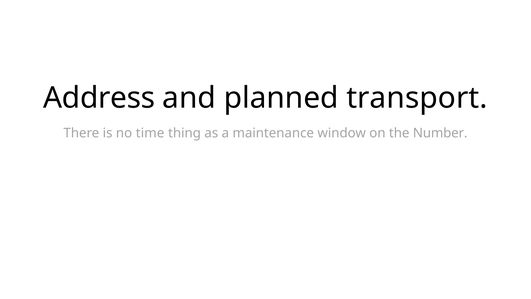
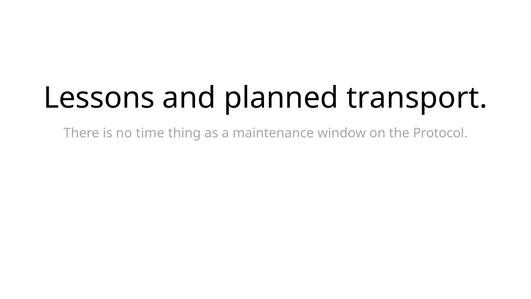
Address: Address -> Lessons
Number: Number -> Protocol
